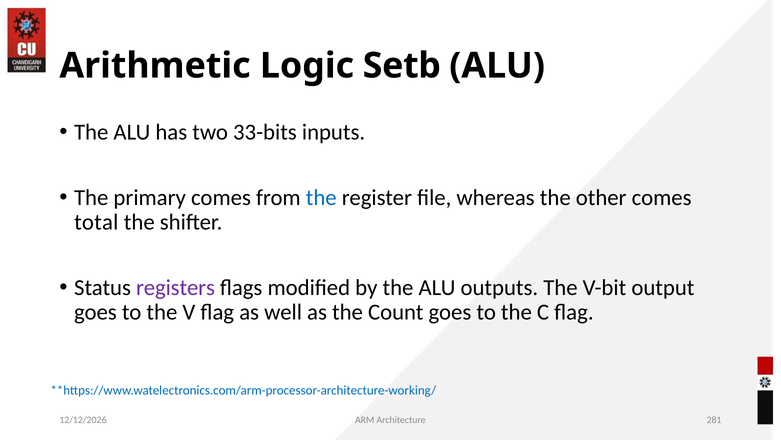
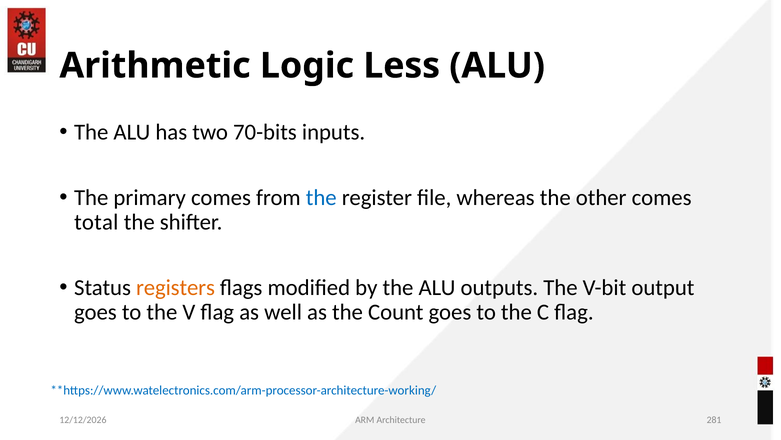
Setb: Setb -> Less
33-bits: 33-bits -> 70-bits
registers colour: purple -> orange
